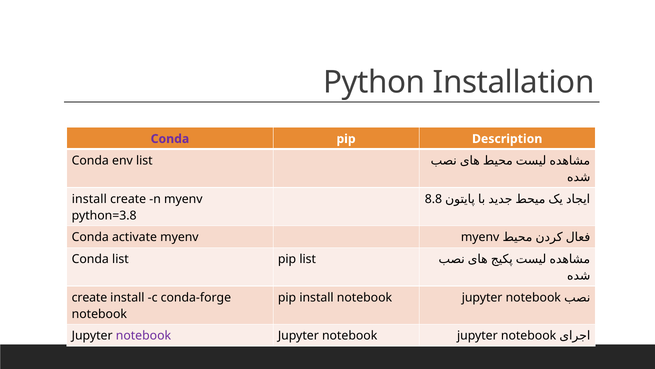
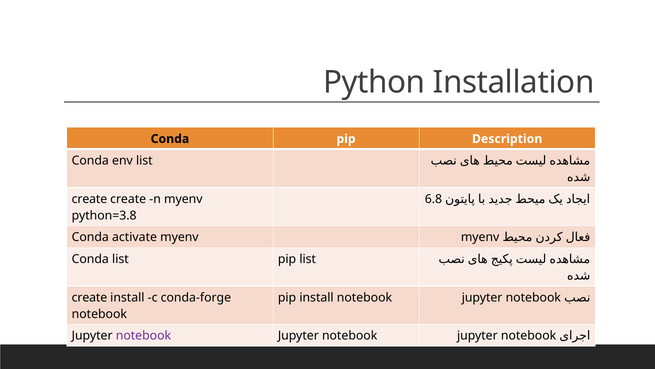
Conda at (170, 139) colour: purple -> black
install at (89, 199): install -> create
8.8: 8.8 -> 6.8
